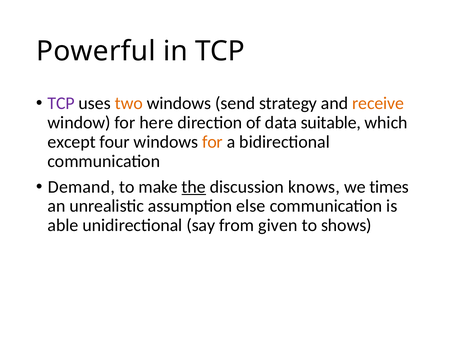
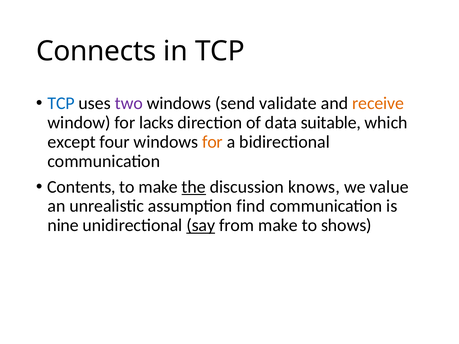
Powerful: Powerful -> Connects
TCP at (61, 103) colour: purple -> blue
two colour: orange -> purple
strategy: strategy -> validate
here: here -> lacks
Demand: Demand -> Contents
times: times -> value
else: else -> find
able: able -> nine
say underline: none -> present
from given: given -> make
